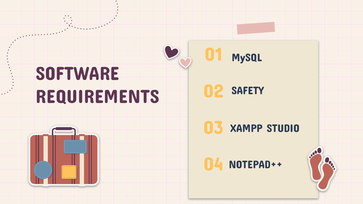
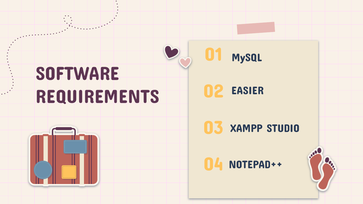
SAFETY: SAFETY -> EASIER
